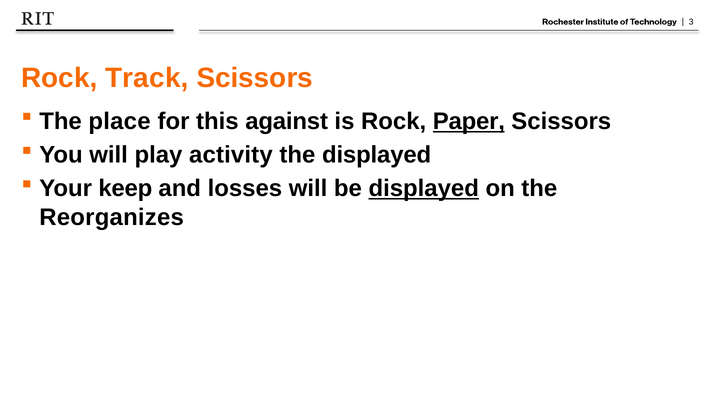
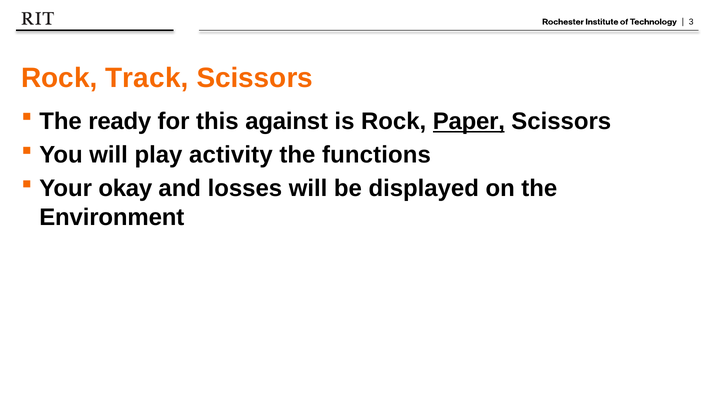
place: place -> ready
the displayed: displayed -> functions
keep: keep -> okay
displayed at (424, 188) underline: present -> none
Reorganizes: Reorganizes -> Environment
